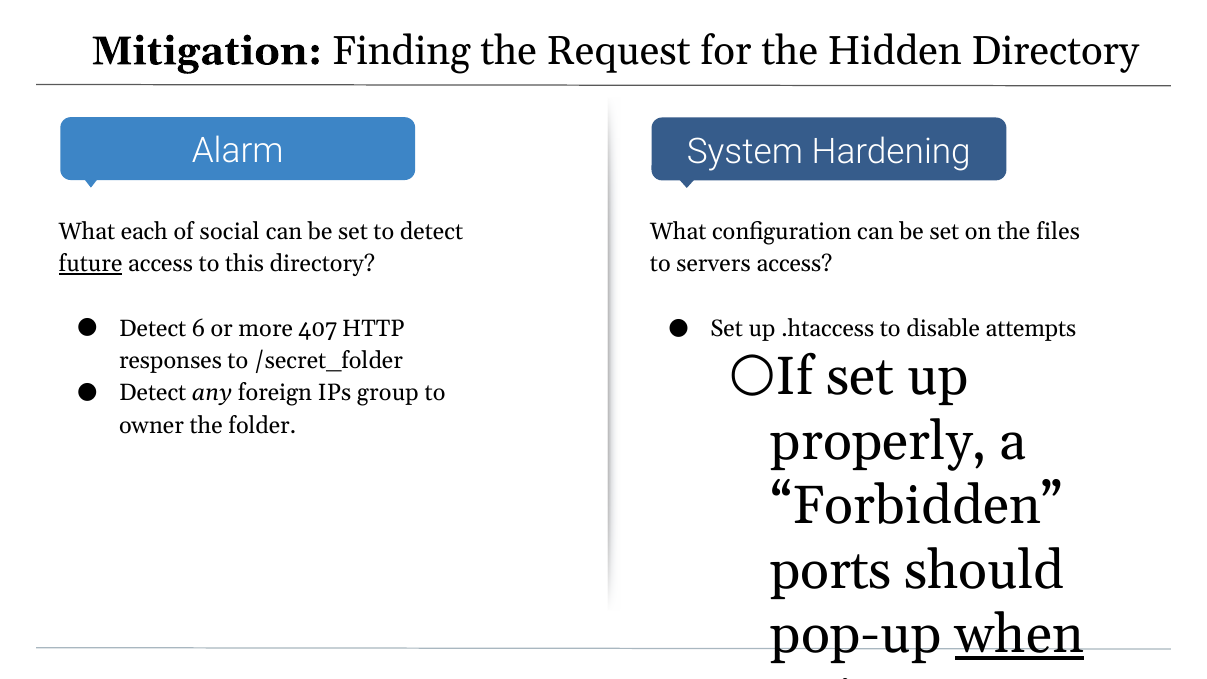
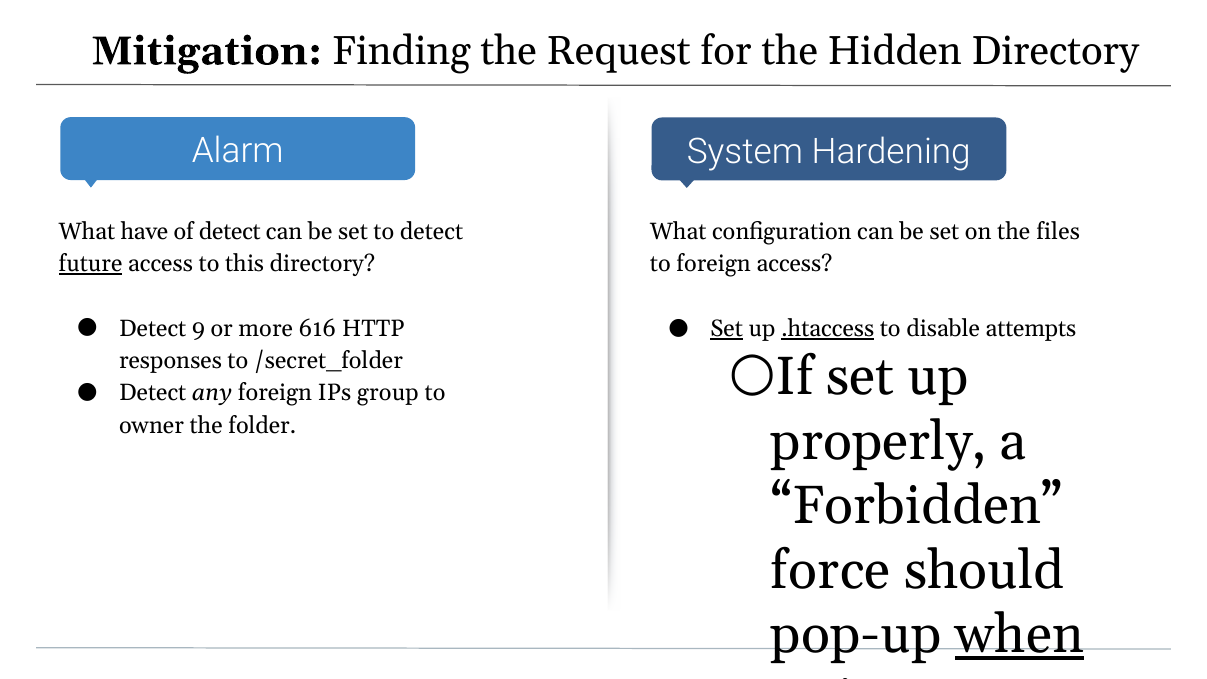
each: each -> have
of social: social -> detect
to servers: servers -> foreign
6: 6 -> 9
407: 407 -> 616
Set at (727, 329) underline: none -> present
.htaccess underline: none -> present
ports: ports -> force
